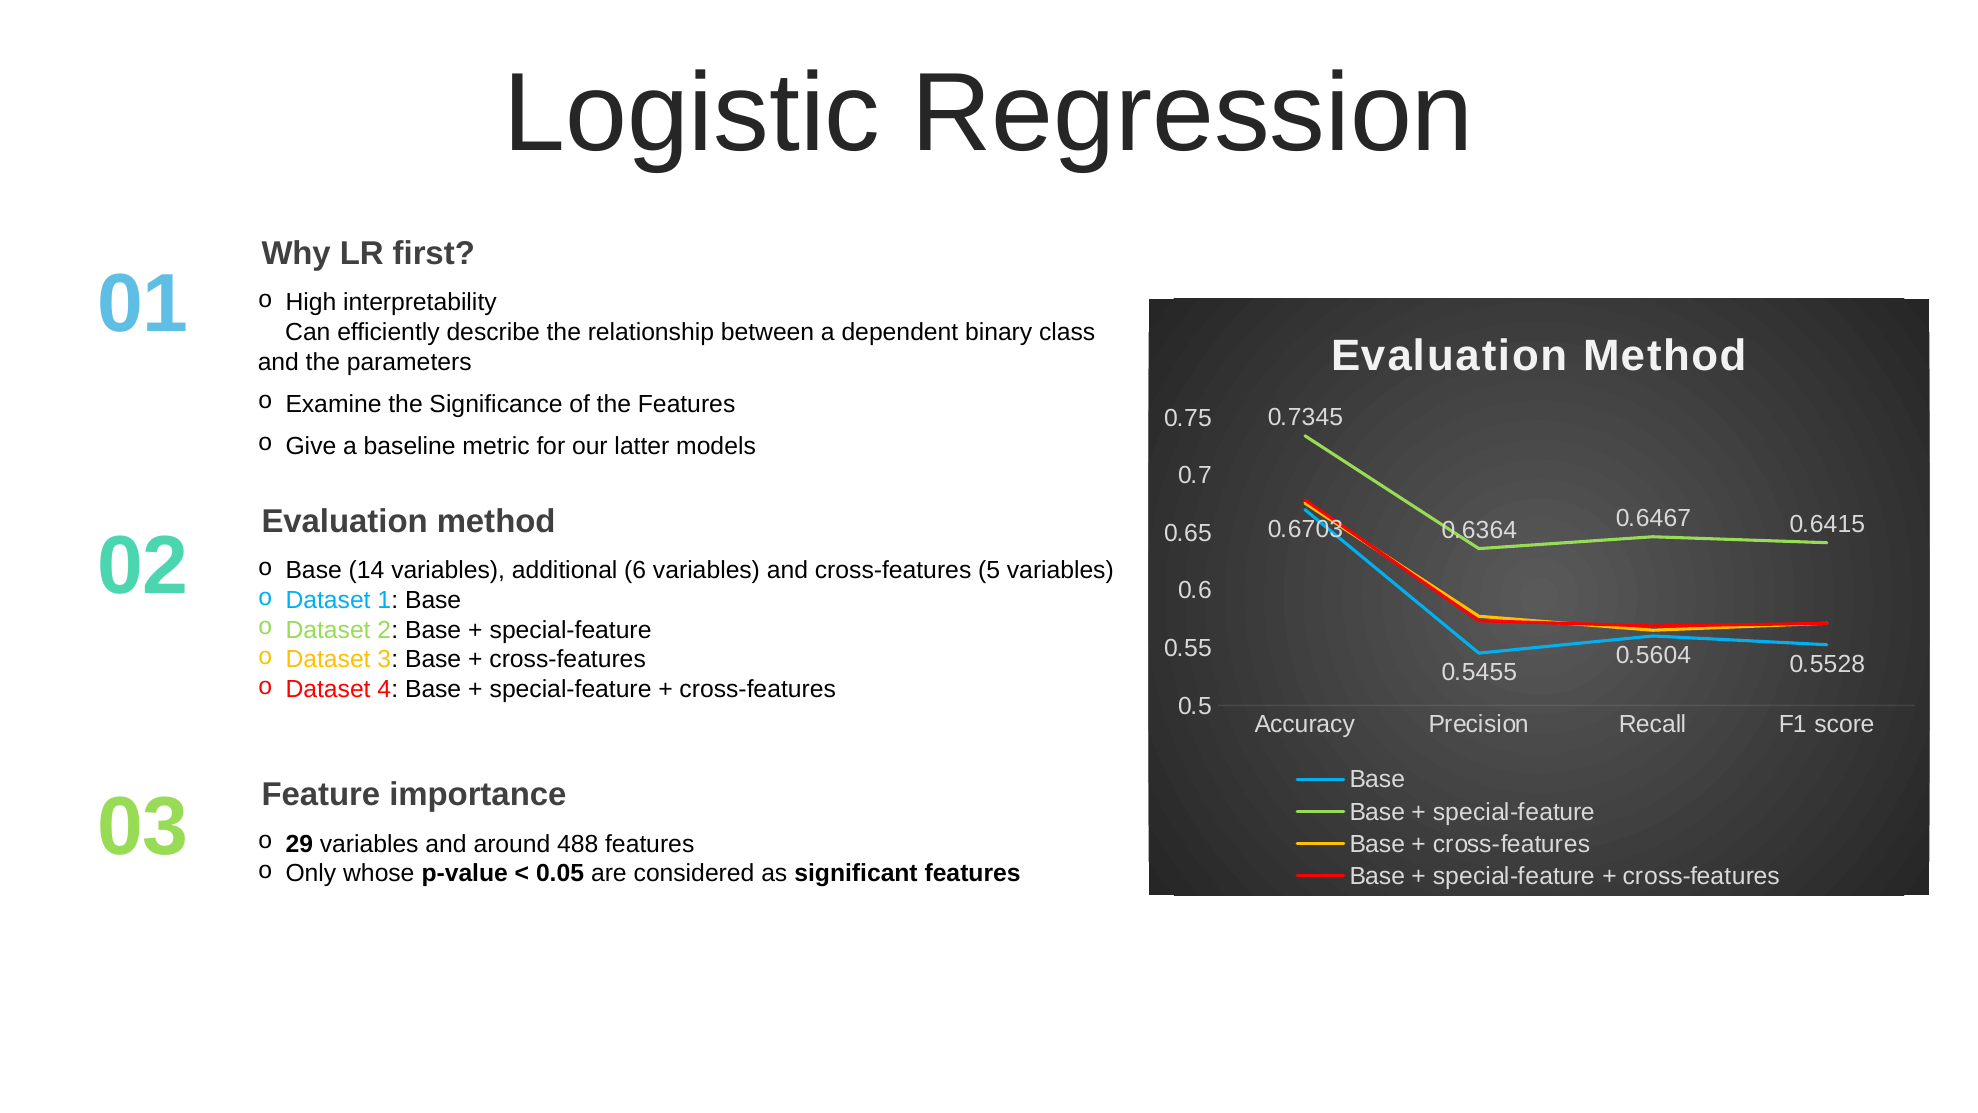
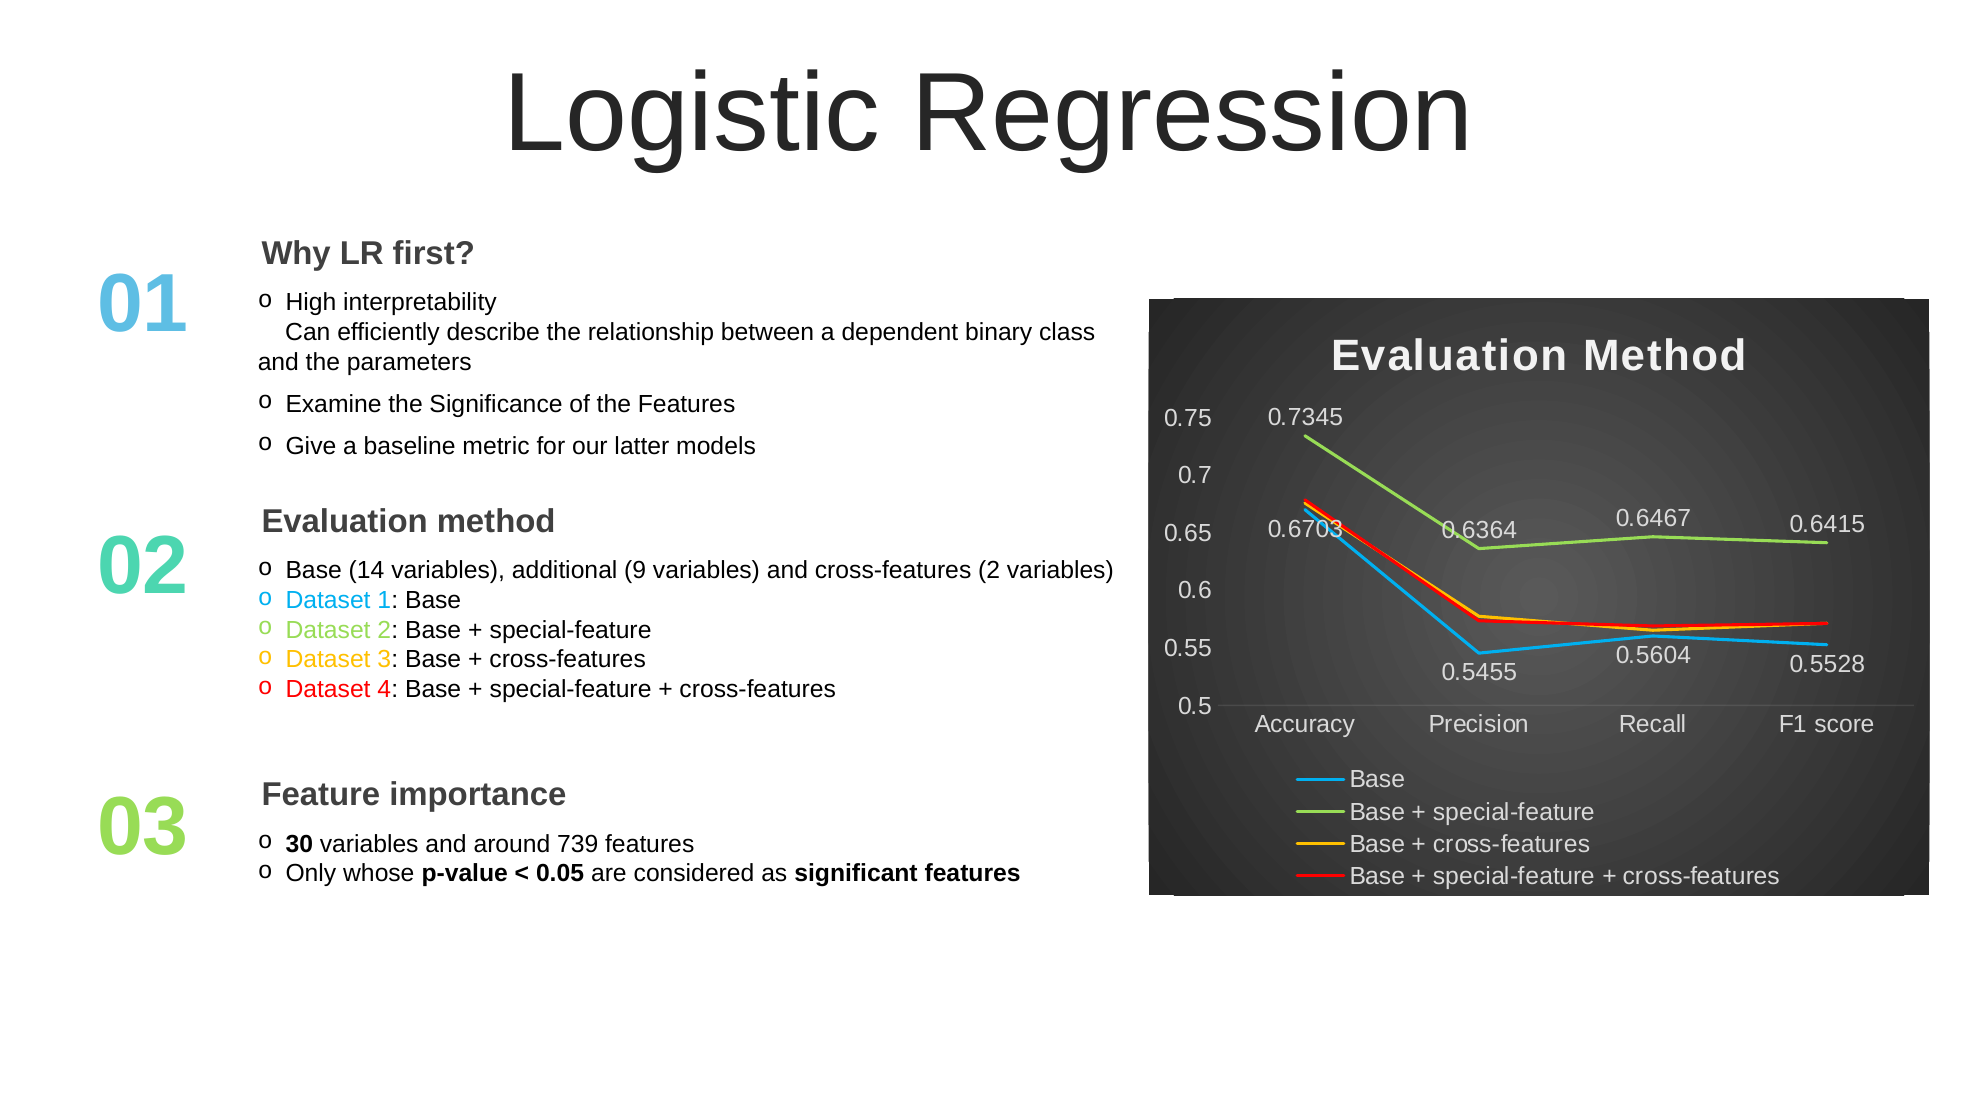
6: 6 -> 9
cross-features 5: 5 -> 2
29: 29 -> 30
488: 488 -> 739
